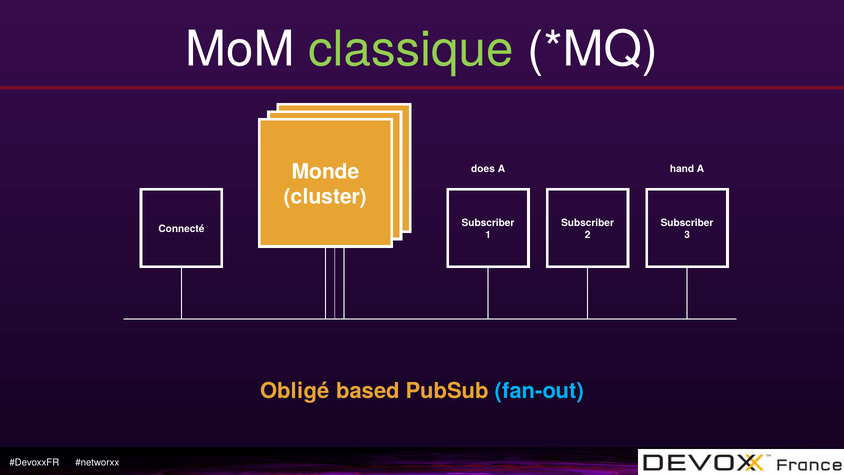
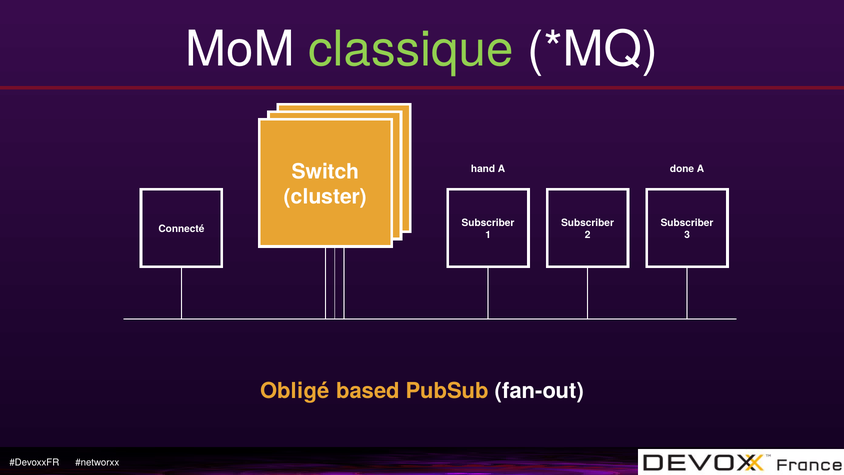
Monde: Monde -> Switch
does: does -> hand
hand: hand -> done
fan-out colour: light blue -> white
